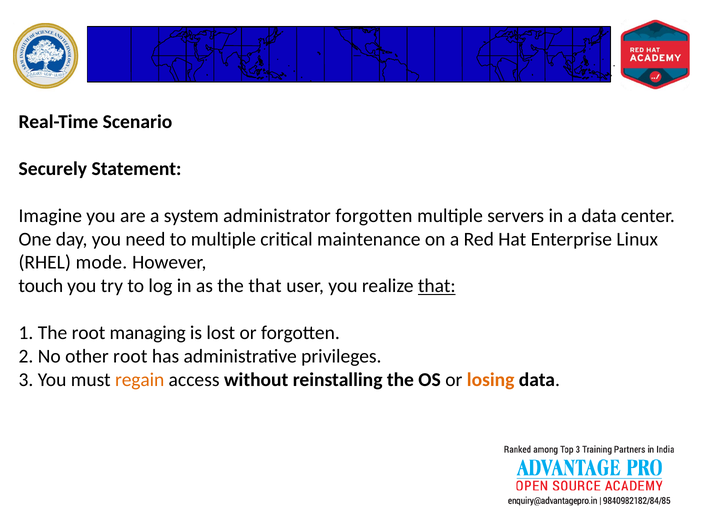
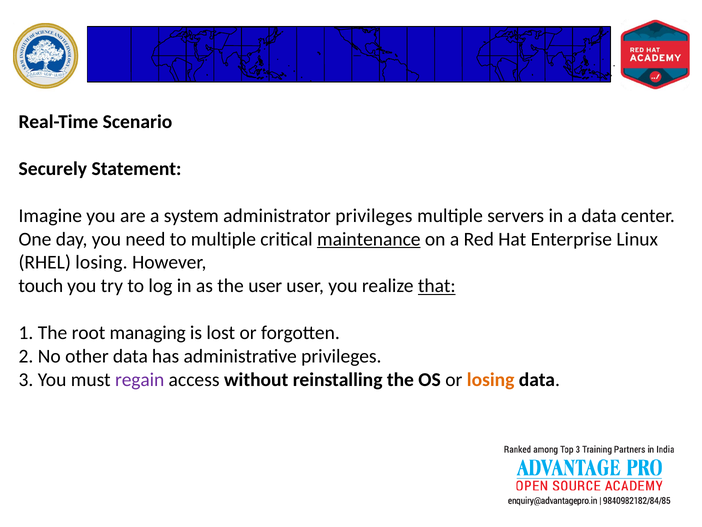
administrator forgotten: forgotten -> privileges
maintenance underline: none -> present
RHEL mode: mode -> losing
the that: that -> user
other root: root -> data
regain colour: orange -> purple
